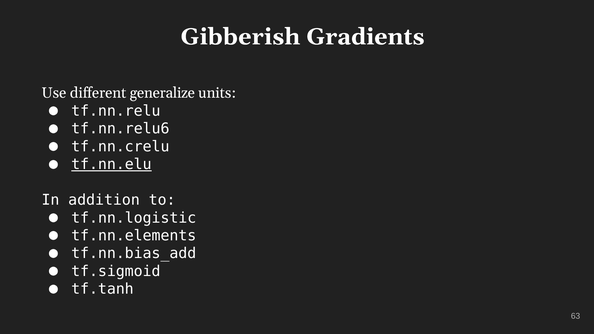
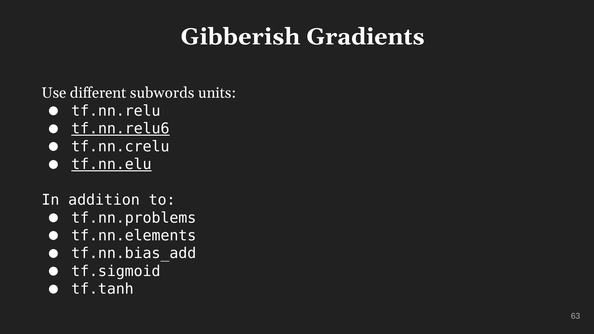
generalize: generalize -> subwords
tf.nn.relu6 underline: none -> present
tf.nn.logistic: tf.nn.logistic -> tf.nn.problems
